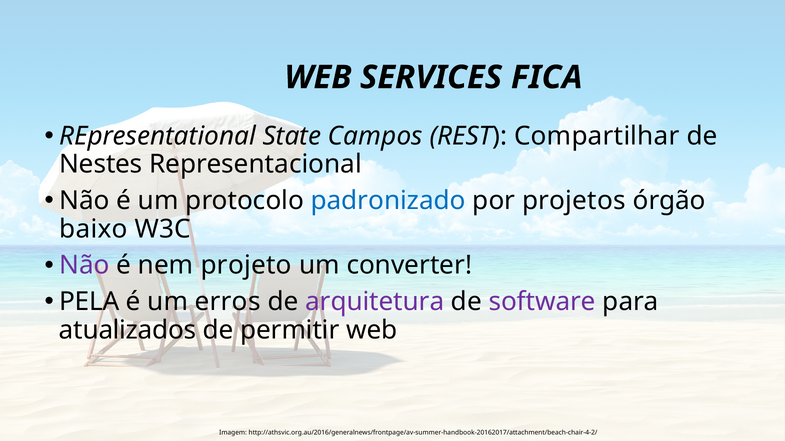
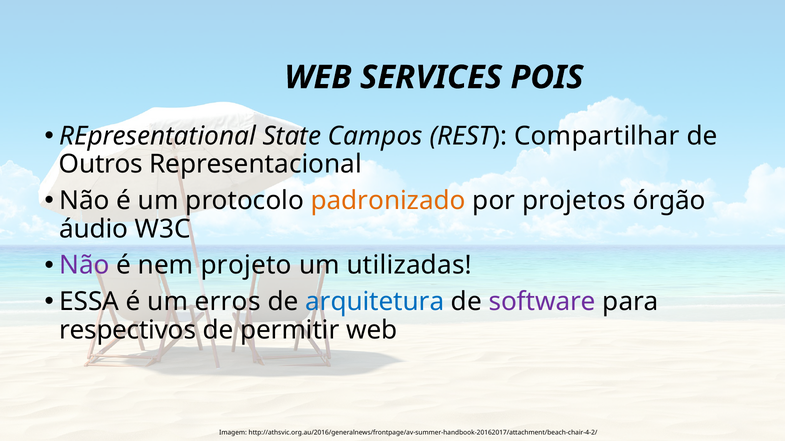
FICA: FICA -> POIS
Nestes: Nestes -> Outros
padronizado colour: blue -> orange
baixo: baixo -> áudio
converter: converter -> utilizadas
PELA: PELA -> ESSA
arquitetura colour: purple -> blue
atualizados: atualizados -> respectivos
